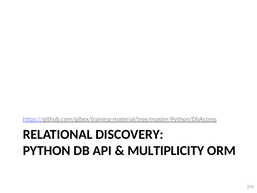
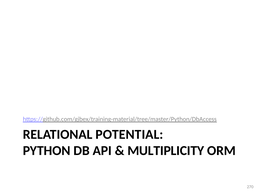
DISCOVERY: DISCOVERY -> POTENTIAL
